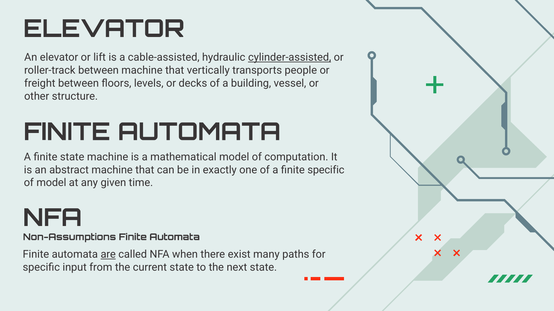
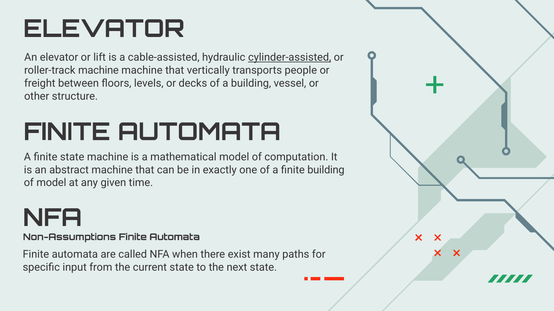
roller-track between: between -> machine
finite specific: specific -> building
are underline: present -> none
